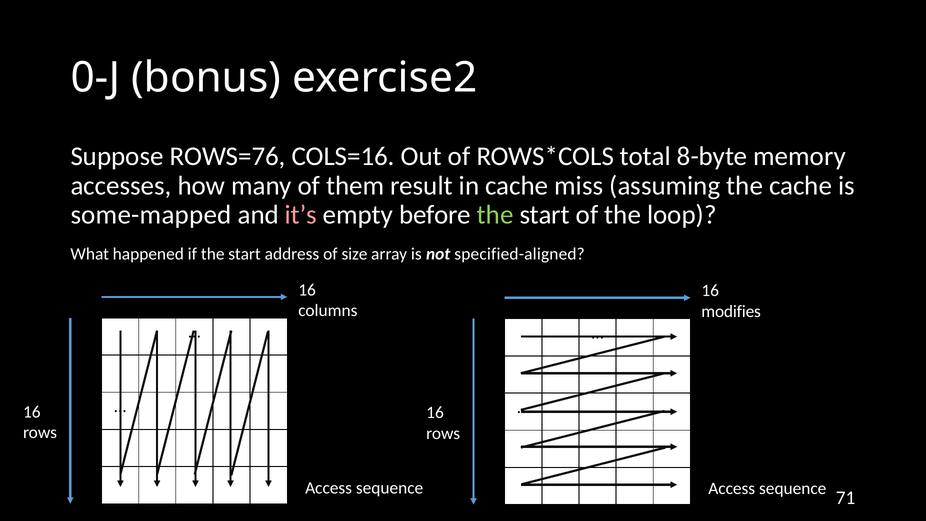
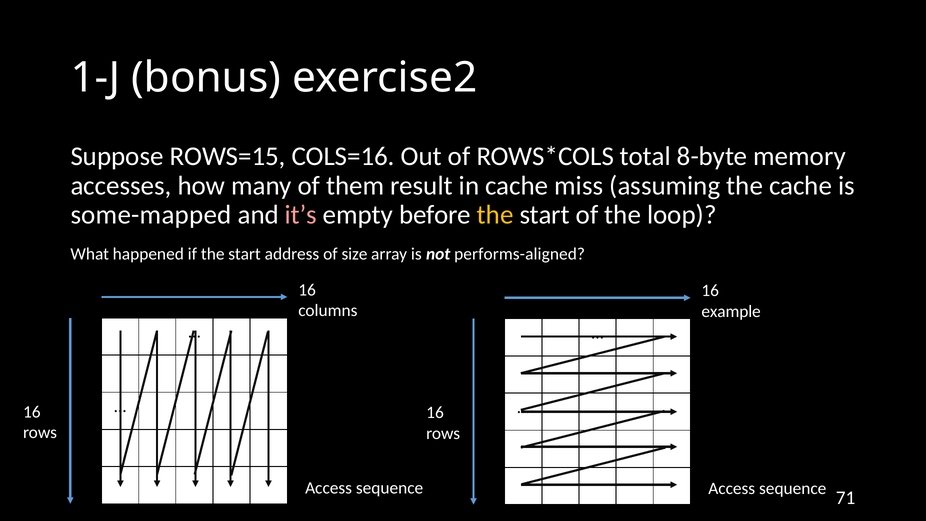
0-J: 0-J -> 1-J
ROWS=76: ROWS=76 -> ROWS=15
the at (495, 215) colour: light green -> yellow
specified-aligned: specified-aligned -> performs-aligned
modifies: modifies -> example
